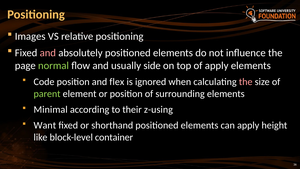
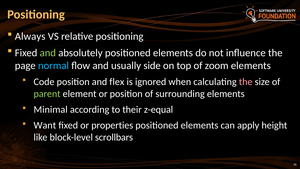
Images: Images -> Always
and at (48, 53) colour: pink -> light green
normal colour: light green -> light blue
of apply: apply -> zoom
z-using: z-using -> z-equal
shorthand: shorthand -> properties
container: container -> scrollbars
